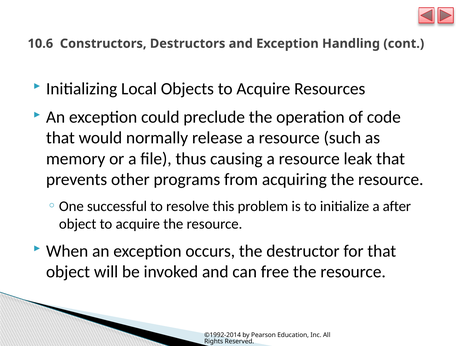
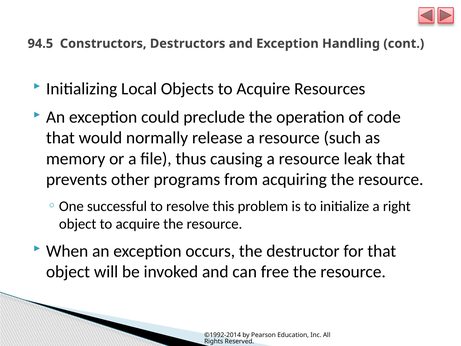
10.6: 10.6 -> 94.5
after: after -> right
